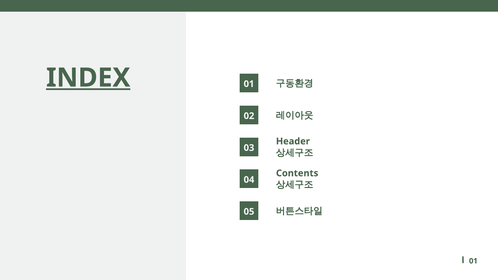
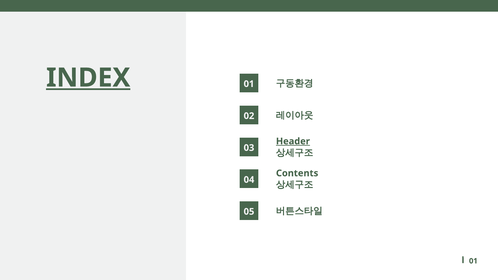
Header underline: none -> present
